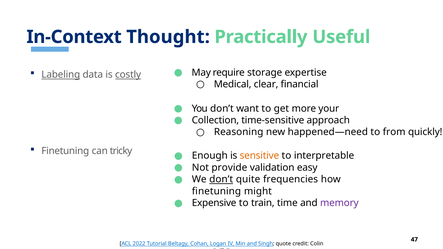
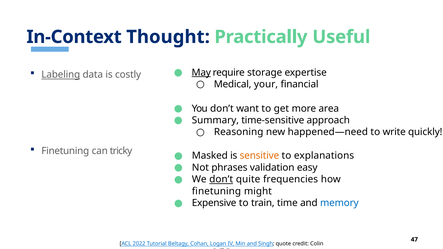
May underline: none -> present
costly underline: present -> none
clear: clear -> your
your: your -> area
Collection: Collection -> Summary
from: from -> write
Enough: Enough -> Masked
interpretable: interpretable -> explanations
provide: provide -> phrases
memory colour: purple -> blue
